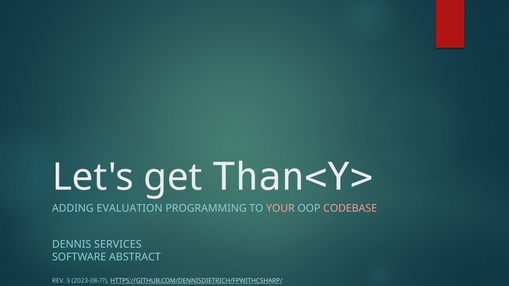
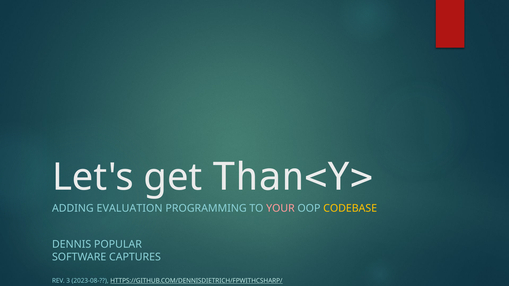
CODEBASE colour: pink -> yellow
SERVICES: SERVICES -> POPULAR
ABSTRACT: ABSTRACT -> CAPTURES
